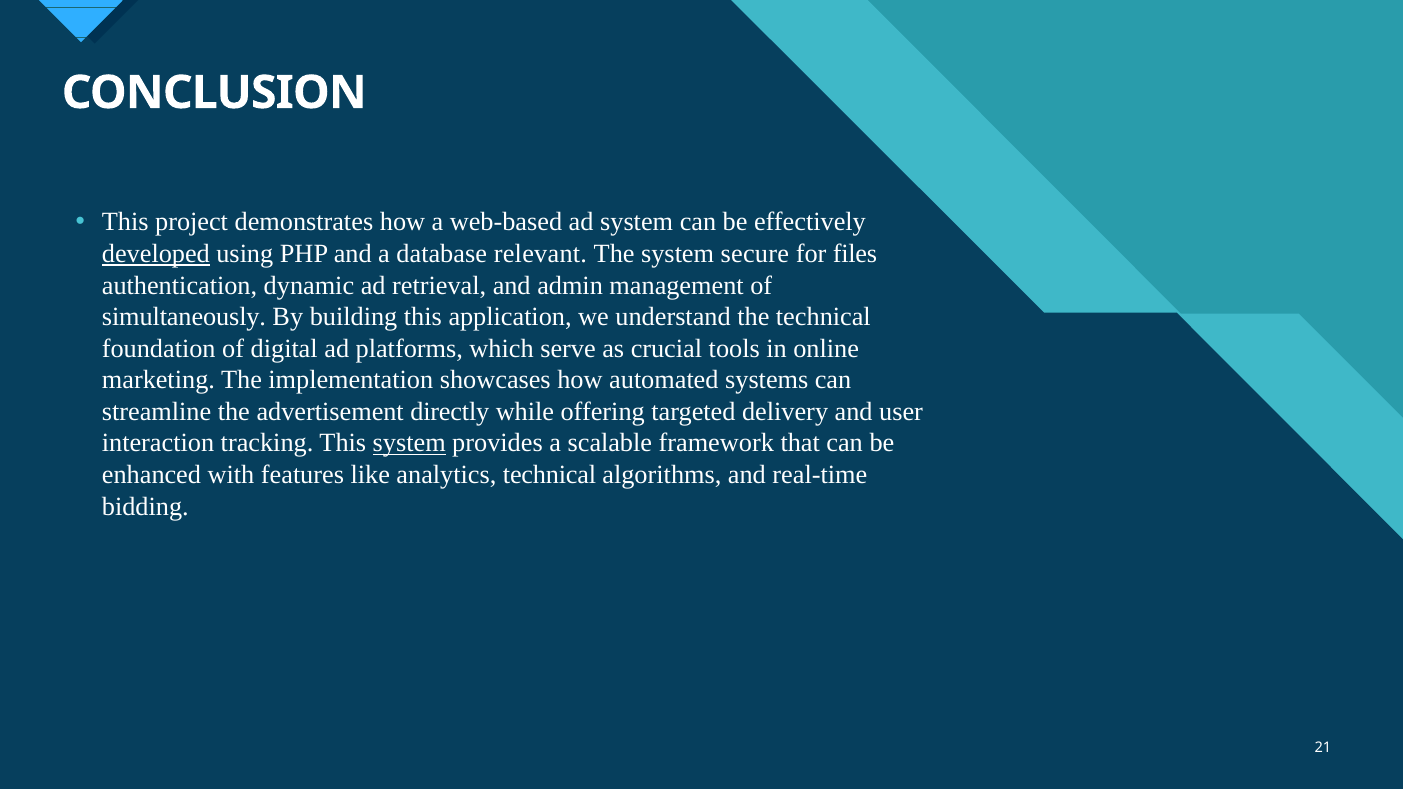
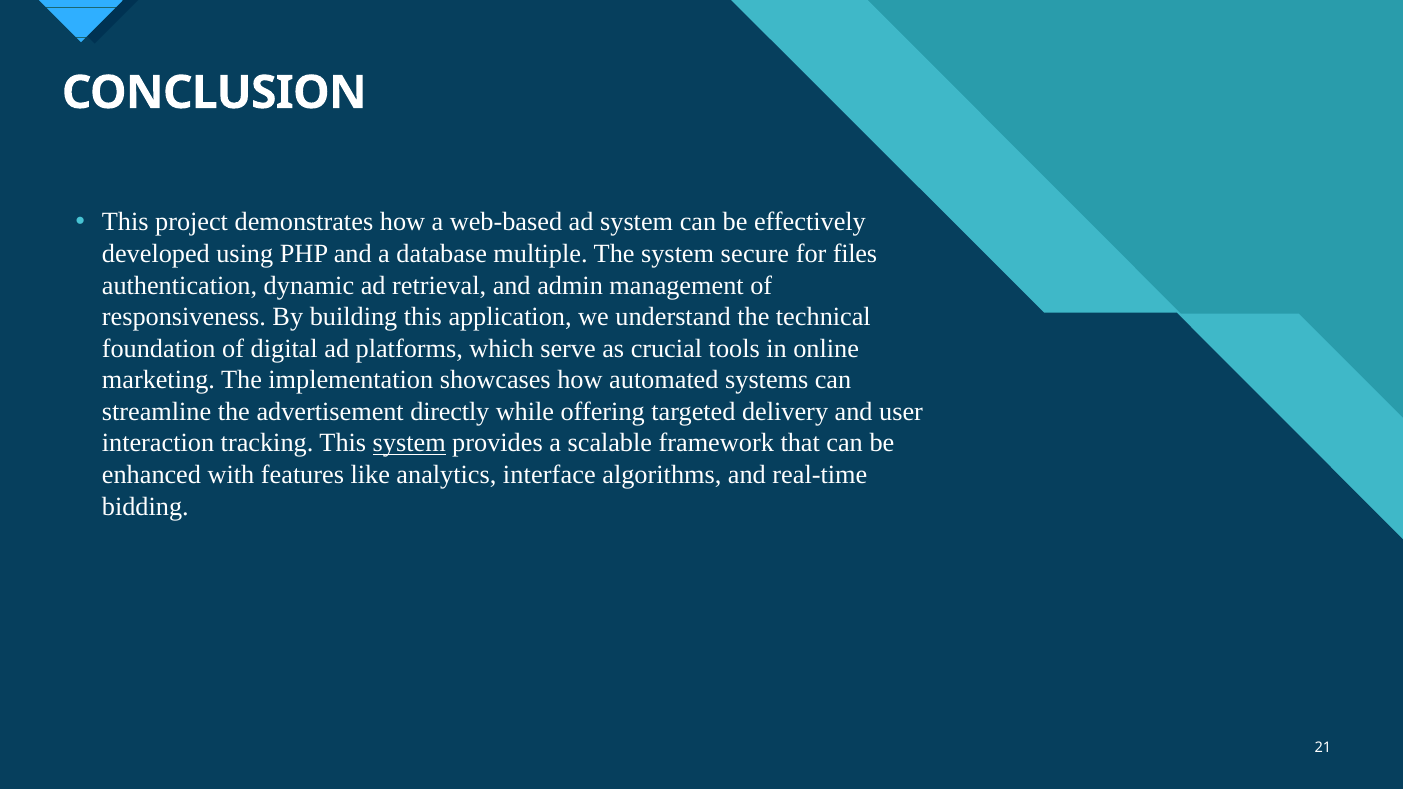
developed underline: present -> none
relevant: relevant -> multiple
simultaneously: simultaneously -> responsiveness
analytics technical: technical -> interface
